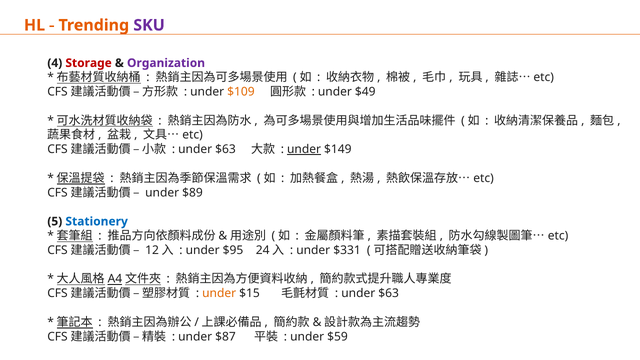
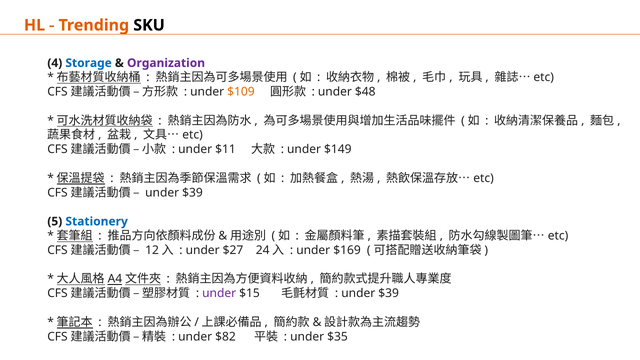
SKU colour: purple -> black
Storage colour: red -> blue
$49: $49 -> $48
$63 at (226, 149): $63 -> $11
under at (304, 149) underline: present -> none
$89 at (193, 193): $89 -> $39
$95: $95 -> $27
$331: $331 -> $169
under at (219, 293) colour: orange -> purple
$63 at (389, 293): $63 -> $39
$87: $87 -> $82
$59: $59 -> $35
